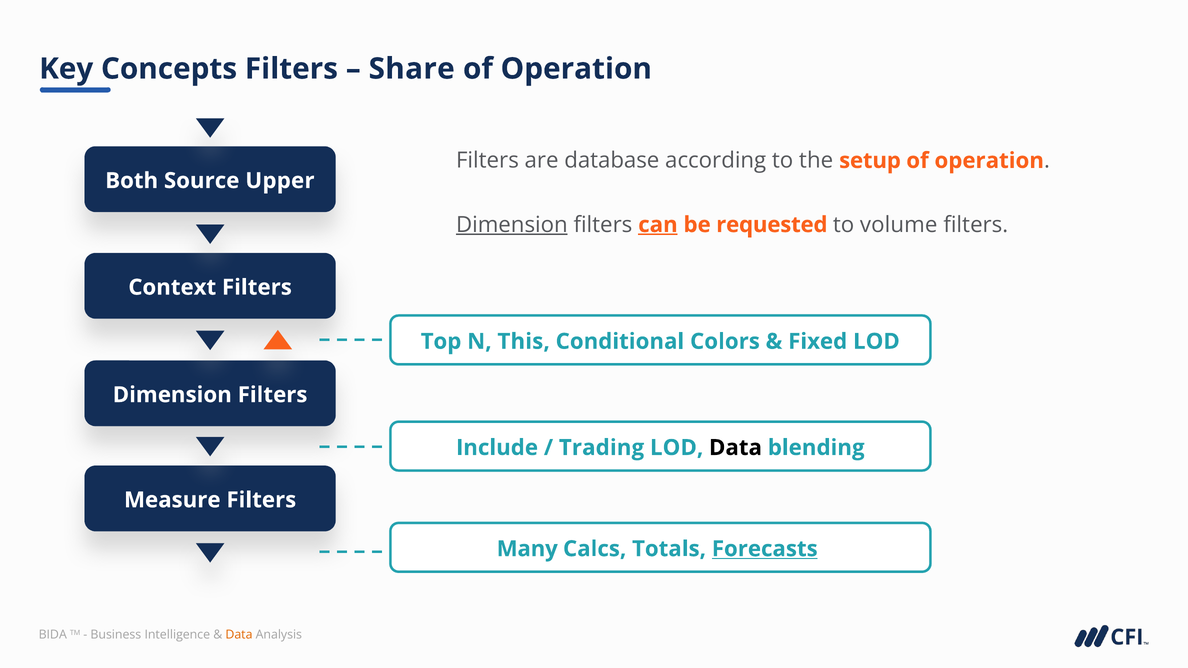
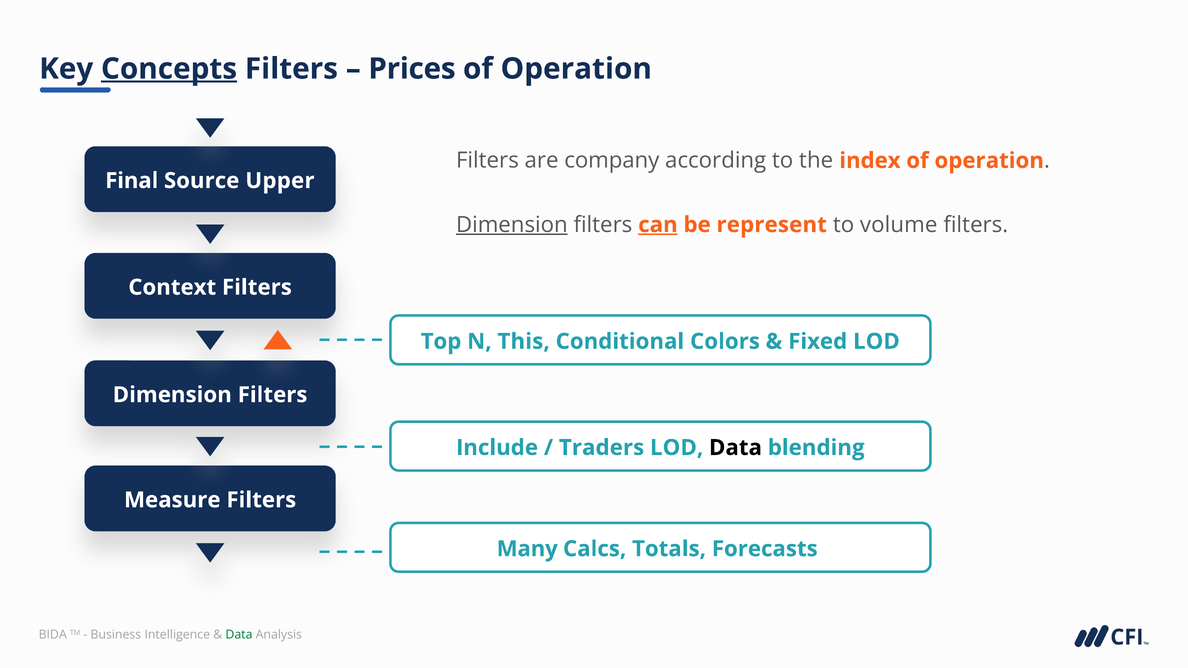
Concepts underline: none -> present
Share: Share -> Prices
database: database -> company
setup: setup -> index
Both: Both -> Final
requested: requested -> represent
Trading: Trading -> Traders
Forecasts underline: present -> none
Data at (239, 635) colour: orange -> green
